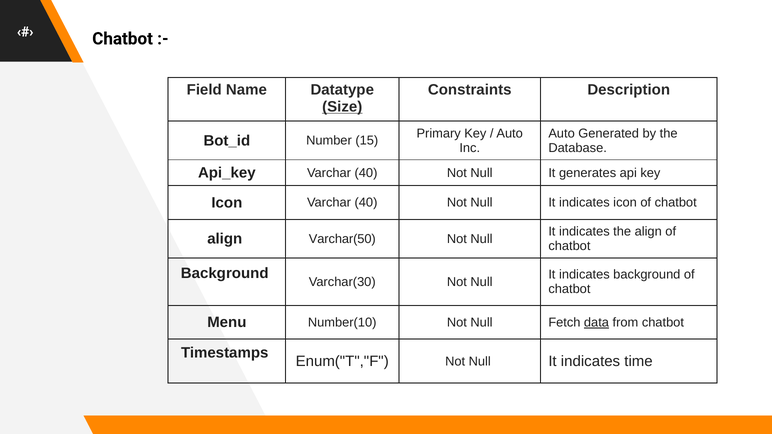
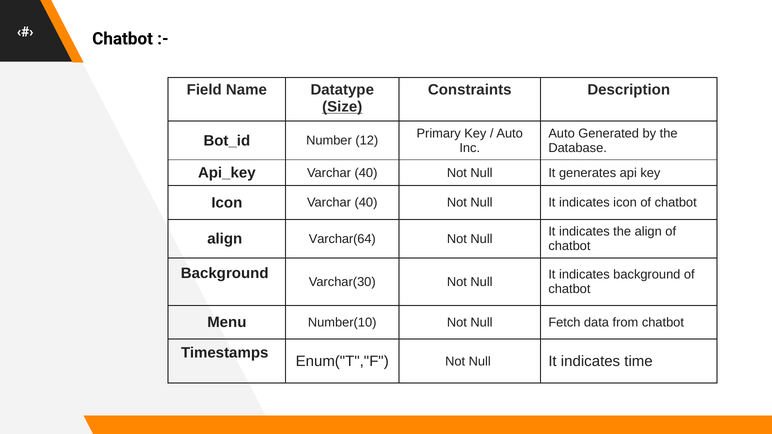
15: 15 -> 12
Varchar(50: Varchar(50 -> Varchar(64
data underline: present -> none
